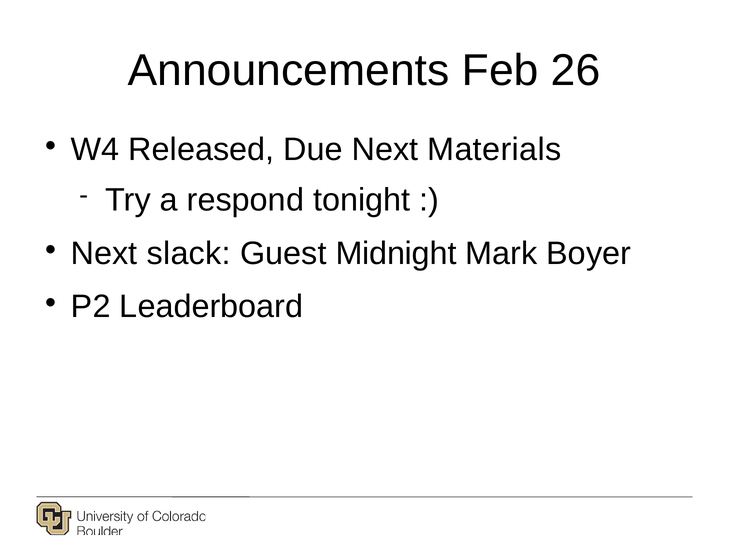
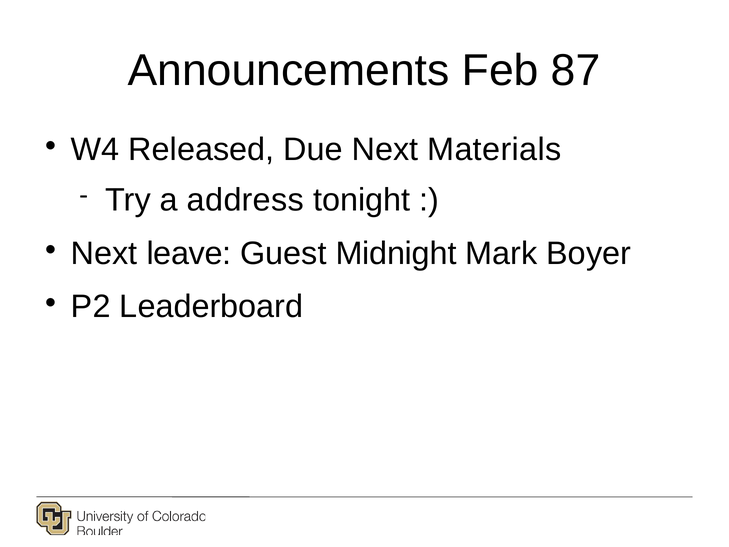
26: 26 -> 87
respond: respond -> address
slack: slack -> leave
